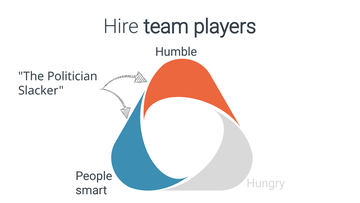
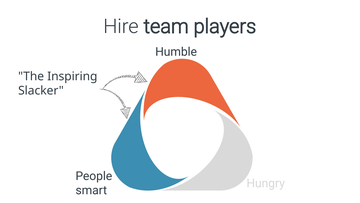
Politician: Politician -> Inspiring
